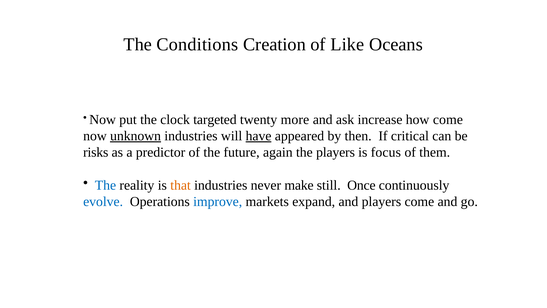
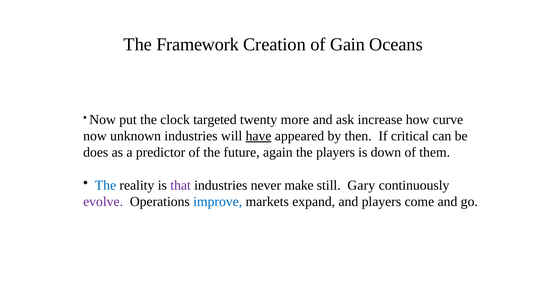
Conditions: Conditions -> Framework
Like: Like -> Gain
how come: come -> curve
unknown underline: present -> none
risks: risks -> does
focus: focus -> down
that colour: orange -> purple
Once: Once -> Gary
evolve colour: blue -> purple
